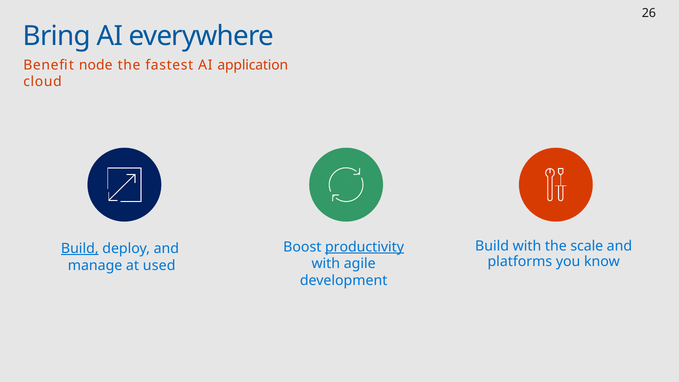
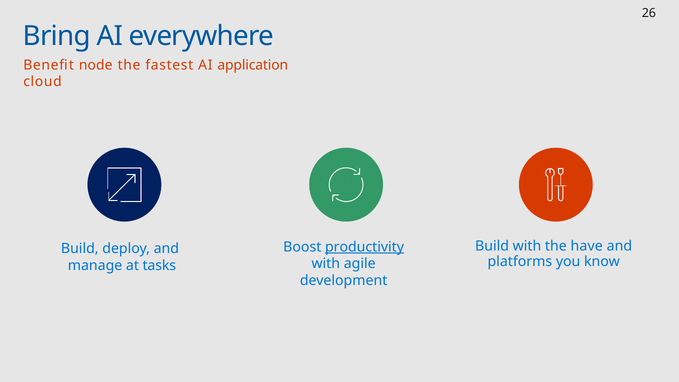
scale: scale -> have
Build at (80, 248) underline: present -> none
used: used -> tasks
